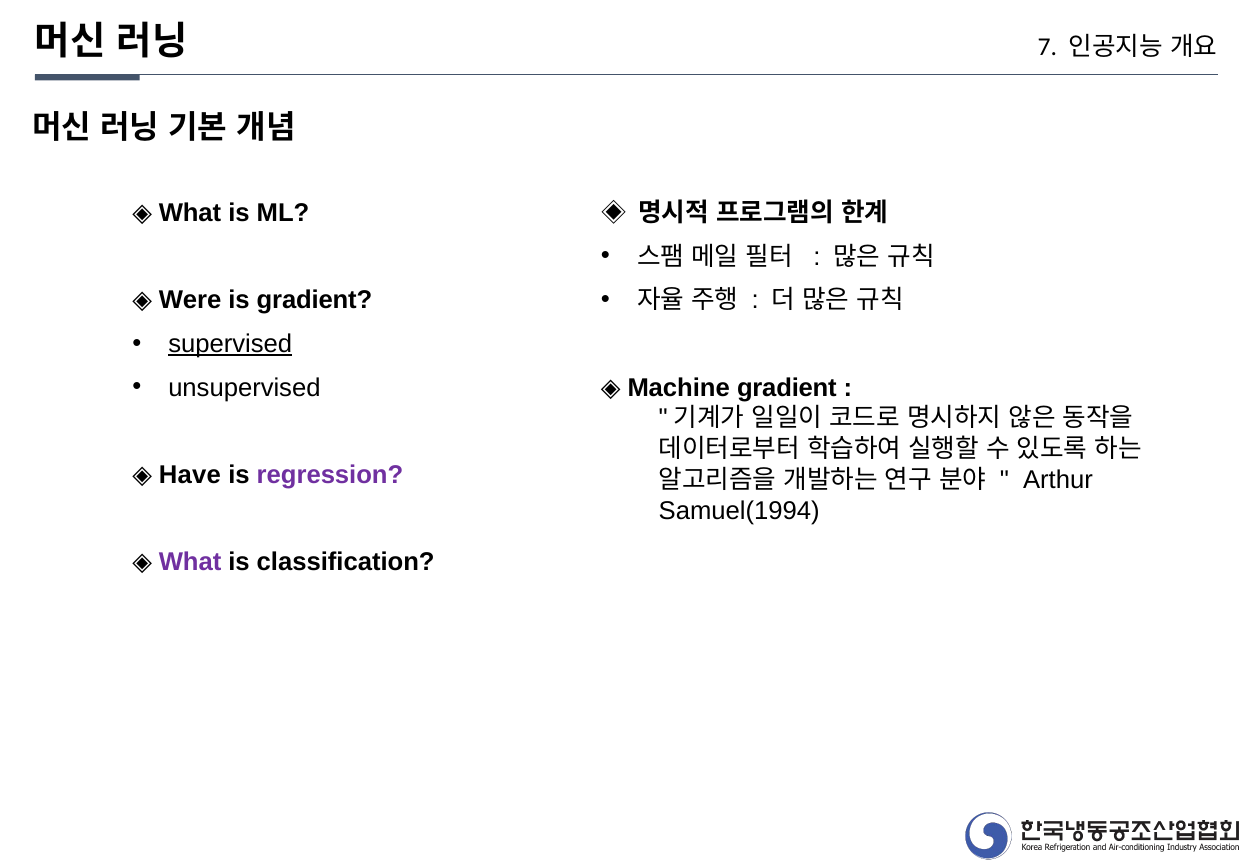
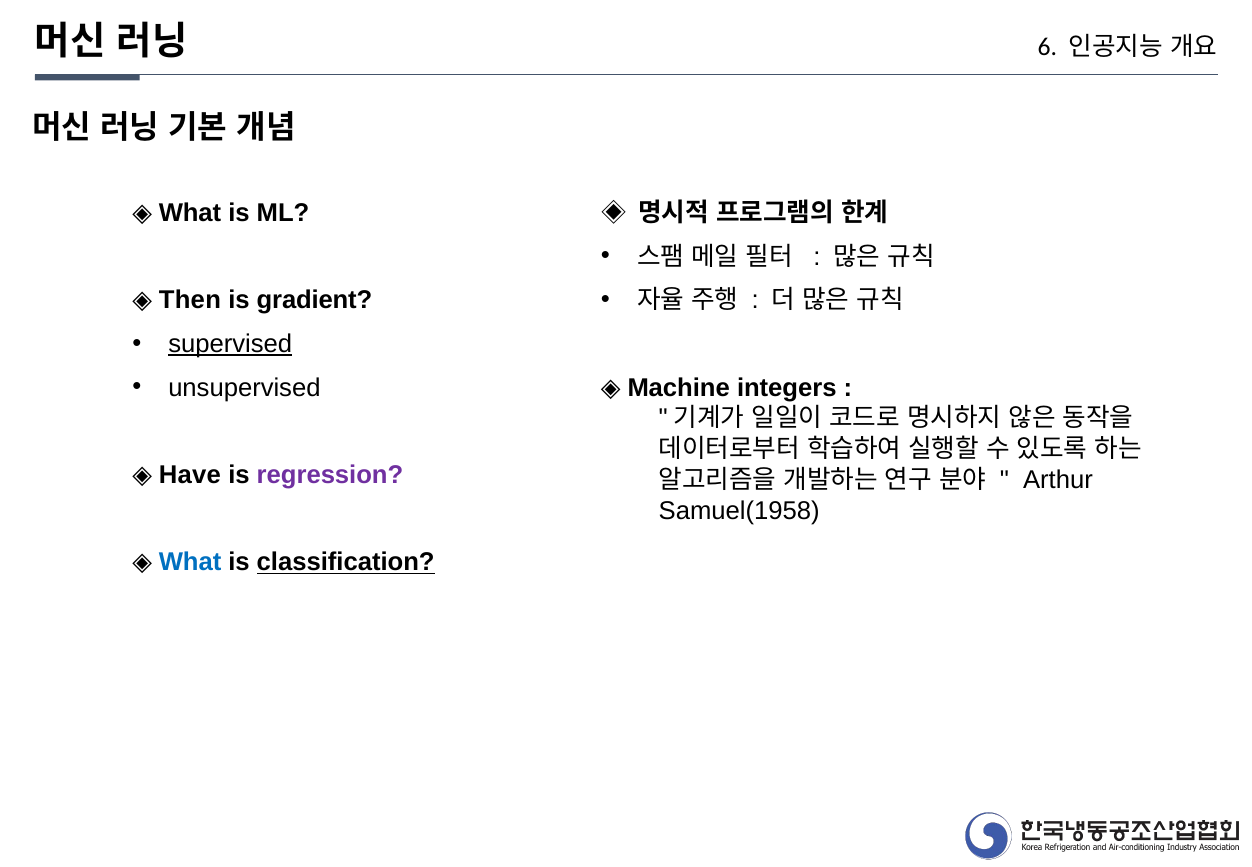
7: 7 -> 6
Were: Were -> Then
Machine gradient: gradient -> integers
Samuel(1994: Samuel(1994 -> Samuel(1958
What at (190, 562) colour: purple -> blue
classification underline: none -> present
